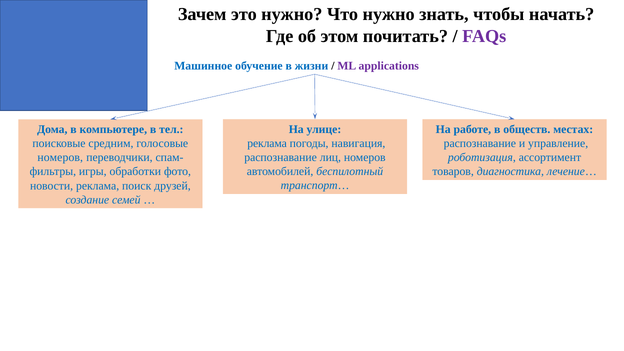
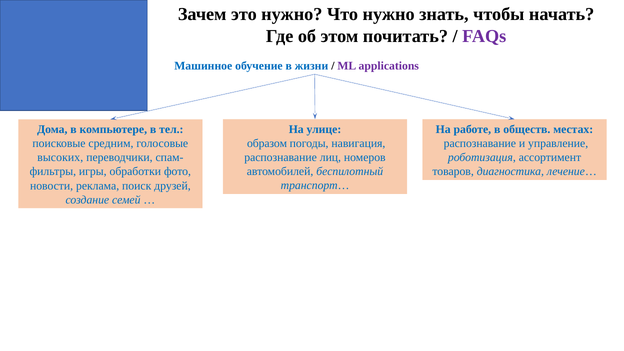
реклама at (267, 143): реклама -> образом
номеров at (60, 158): номеров -> высоких
